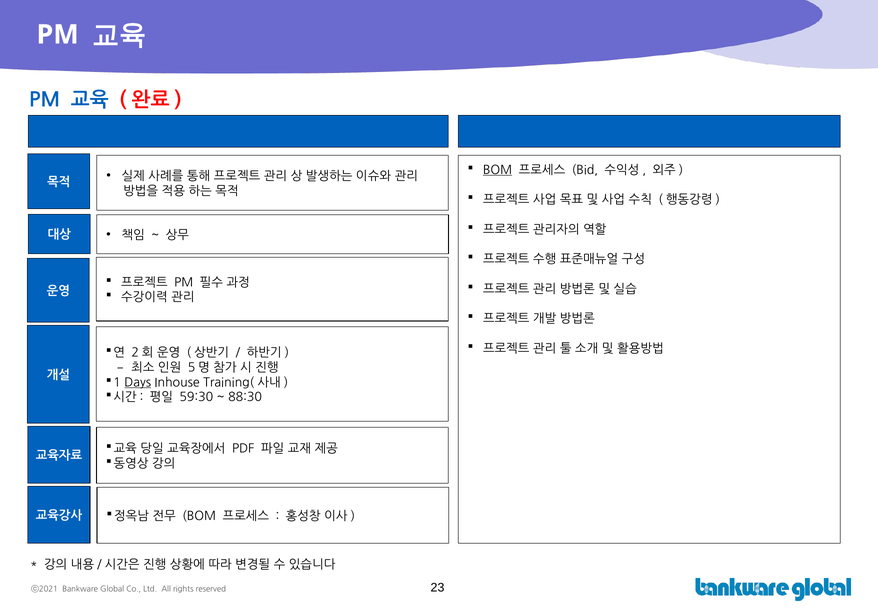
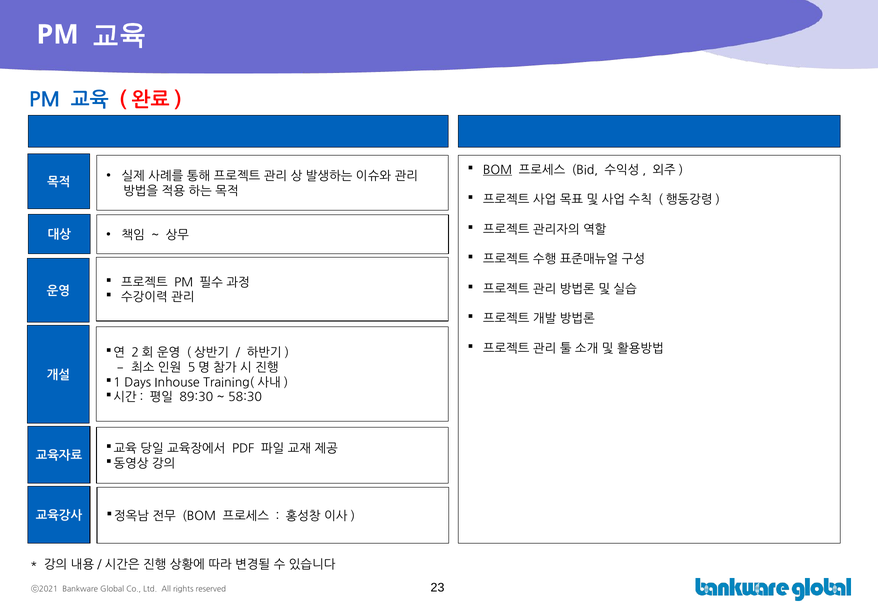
Days underline: present -> none
59:30: 59:30 -> 89:30
88:30: 88:30 -> 58:30
